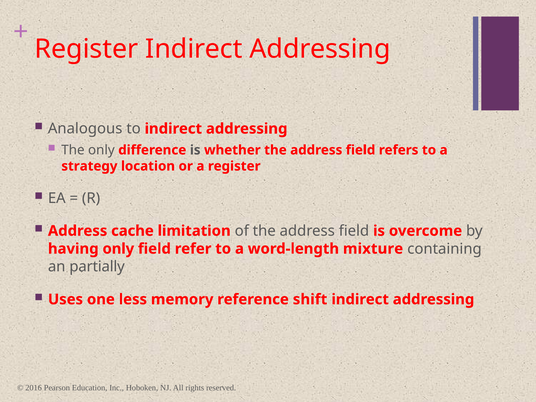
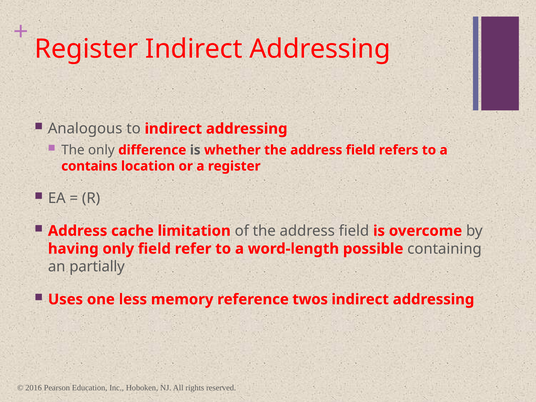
strategy: strategy -> contains
mixture: mixture -> possible
shift: shift -> twos
